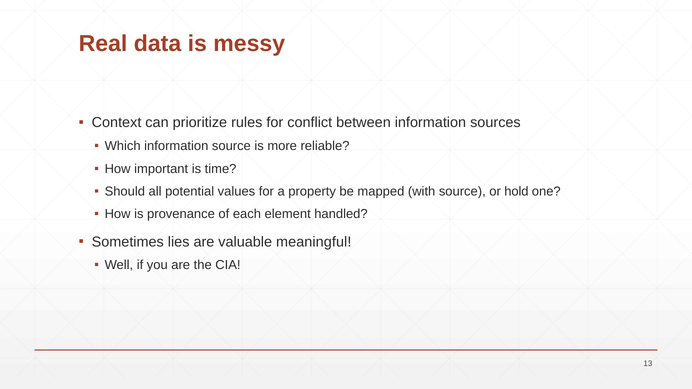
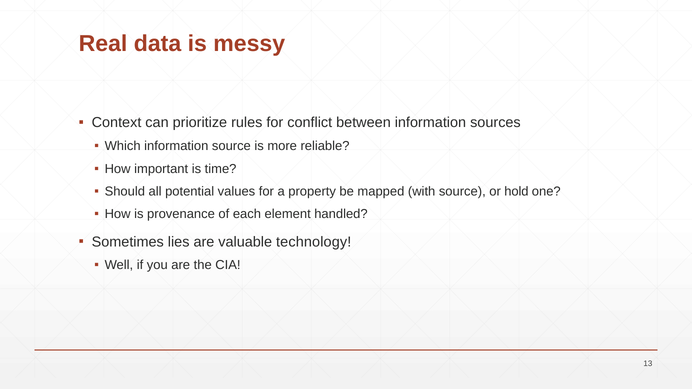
meaningful: meaningful -> technology
